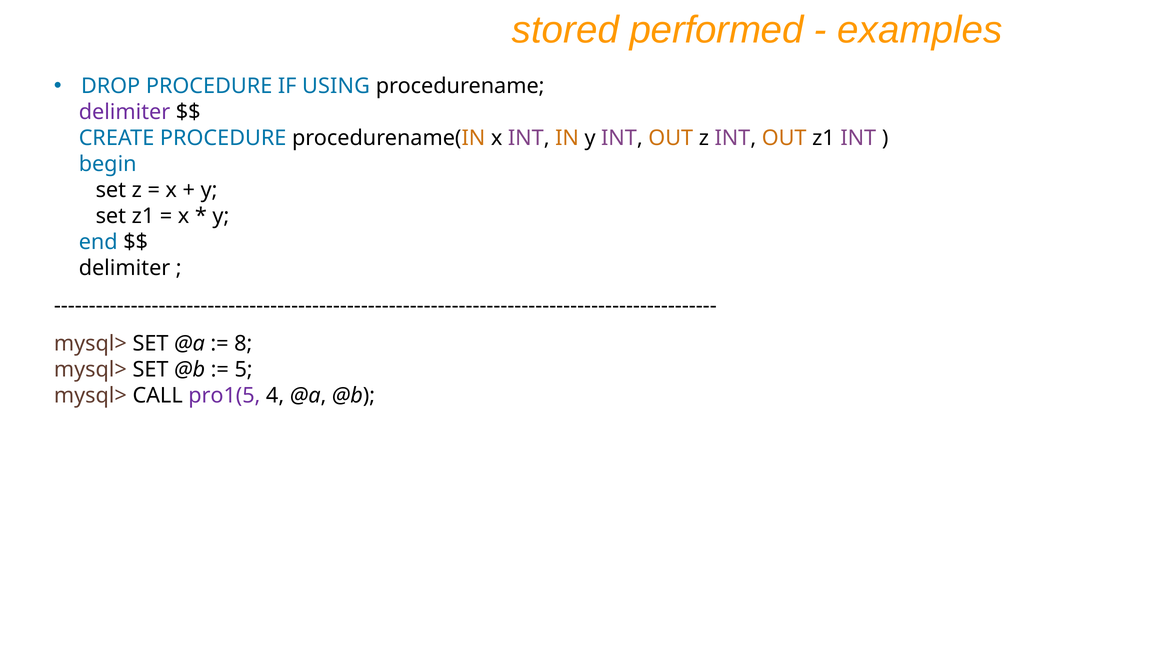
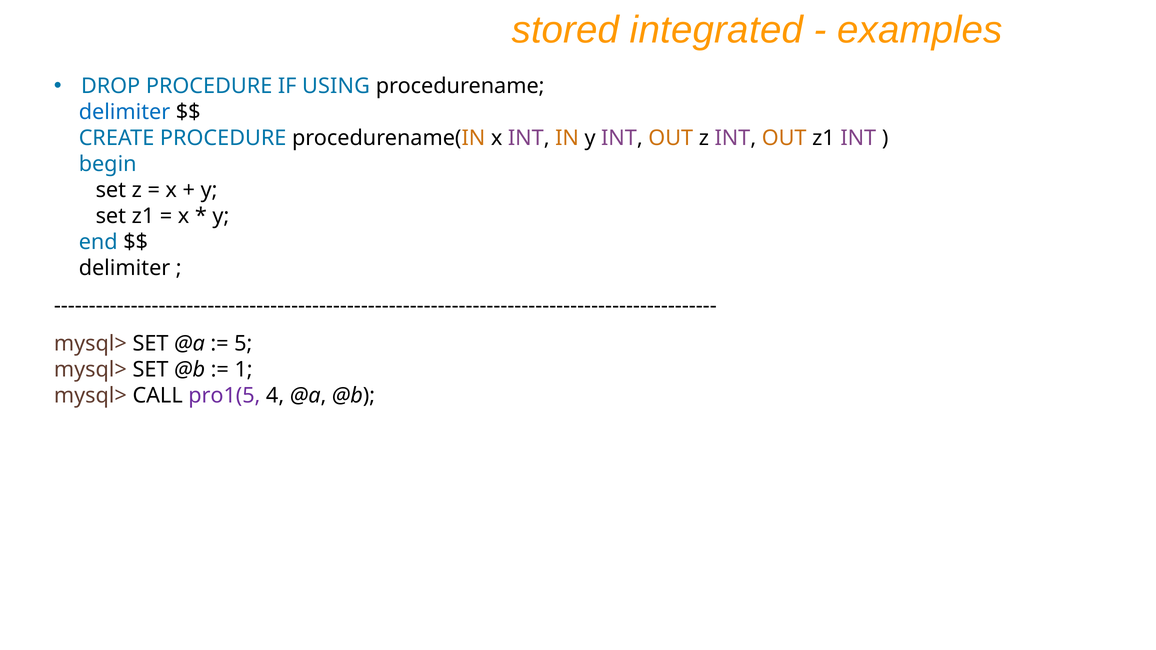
performed: performed -> integrated
delimiter at (125, 112) colour: purple -> blue
8: 8 -> 5
5: 5 -> 1
